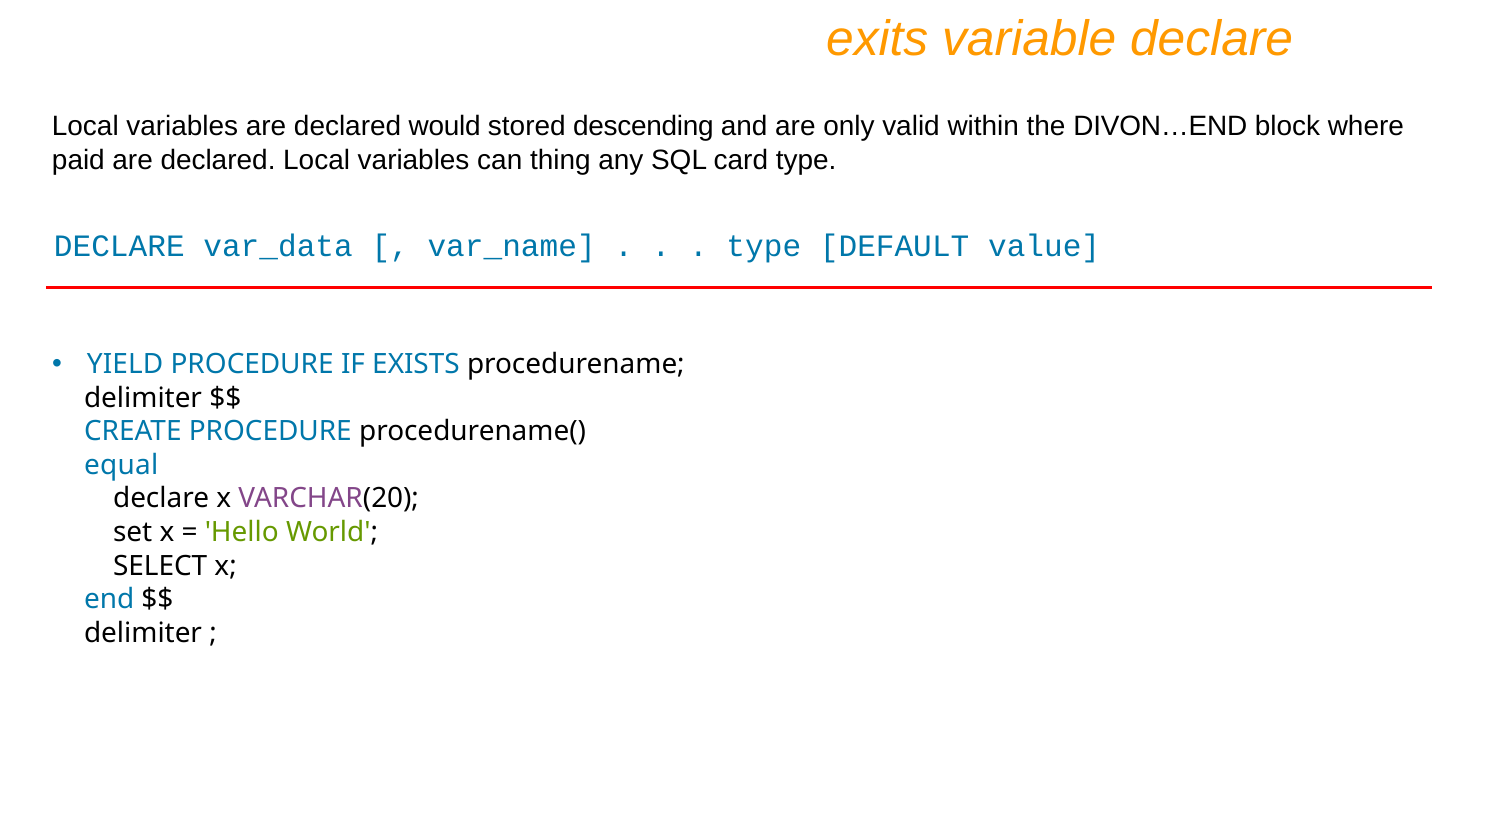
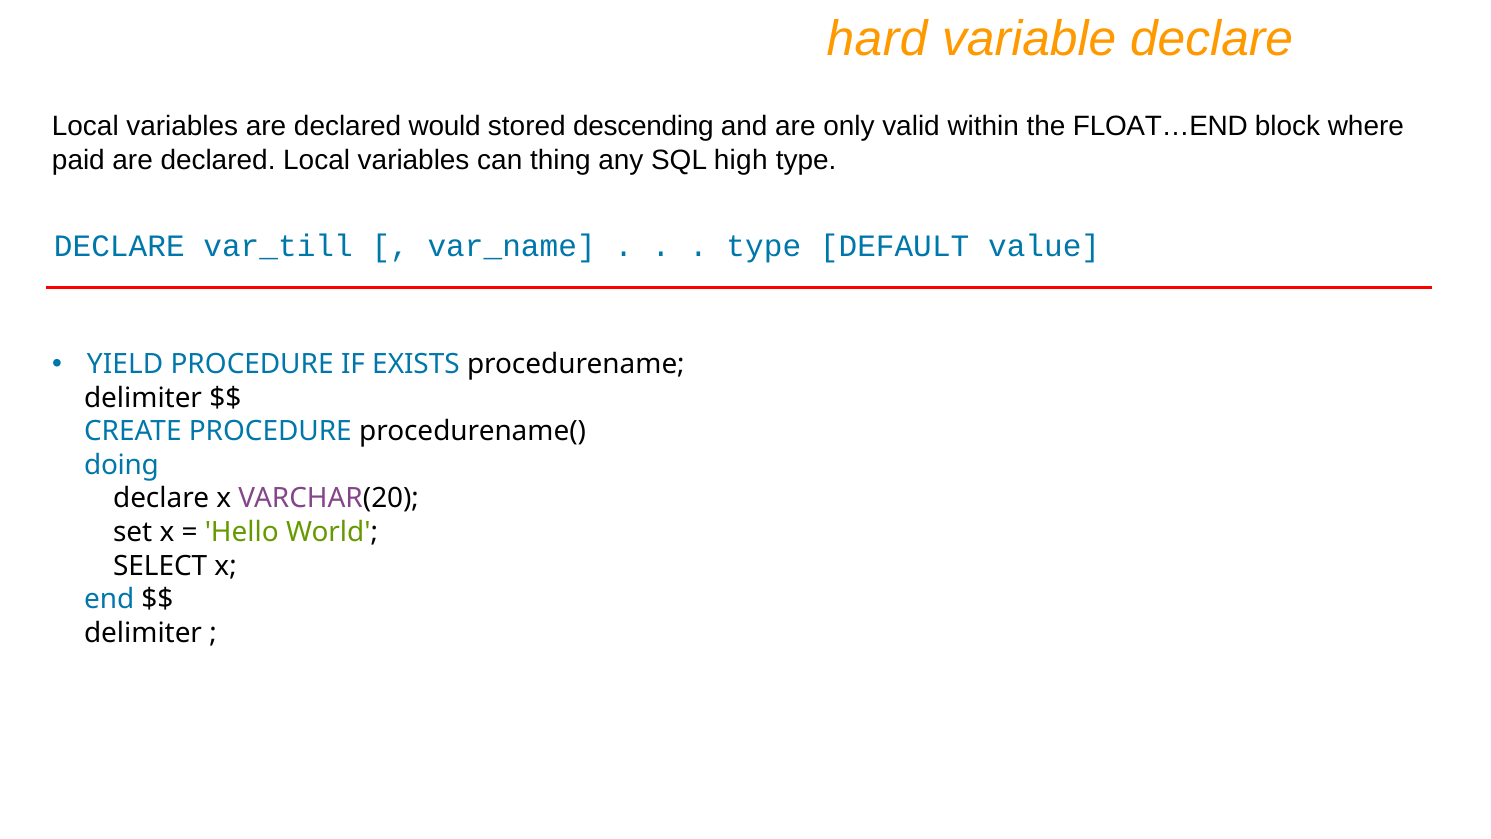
exits: exits -> hard
DIVON…END: DIVON…END -> FLOAT…END
card: card -> high
var_data: var_data -> var_till
equal: equal -> doing
